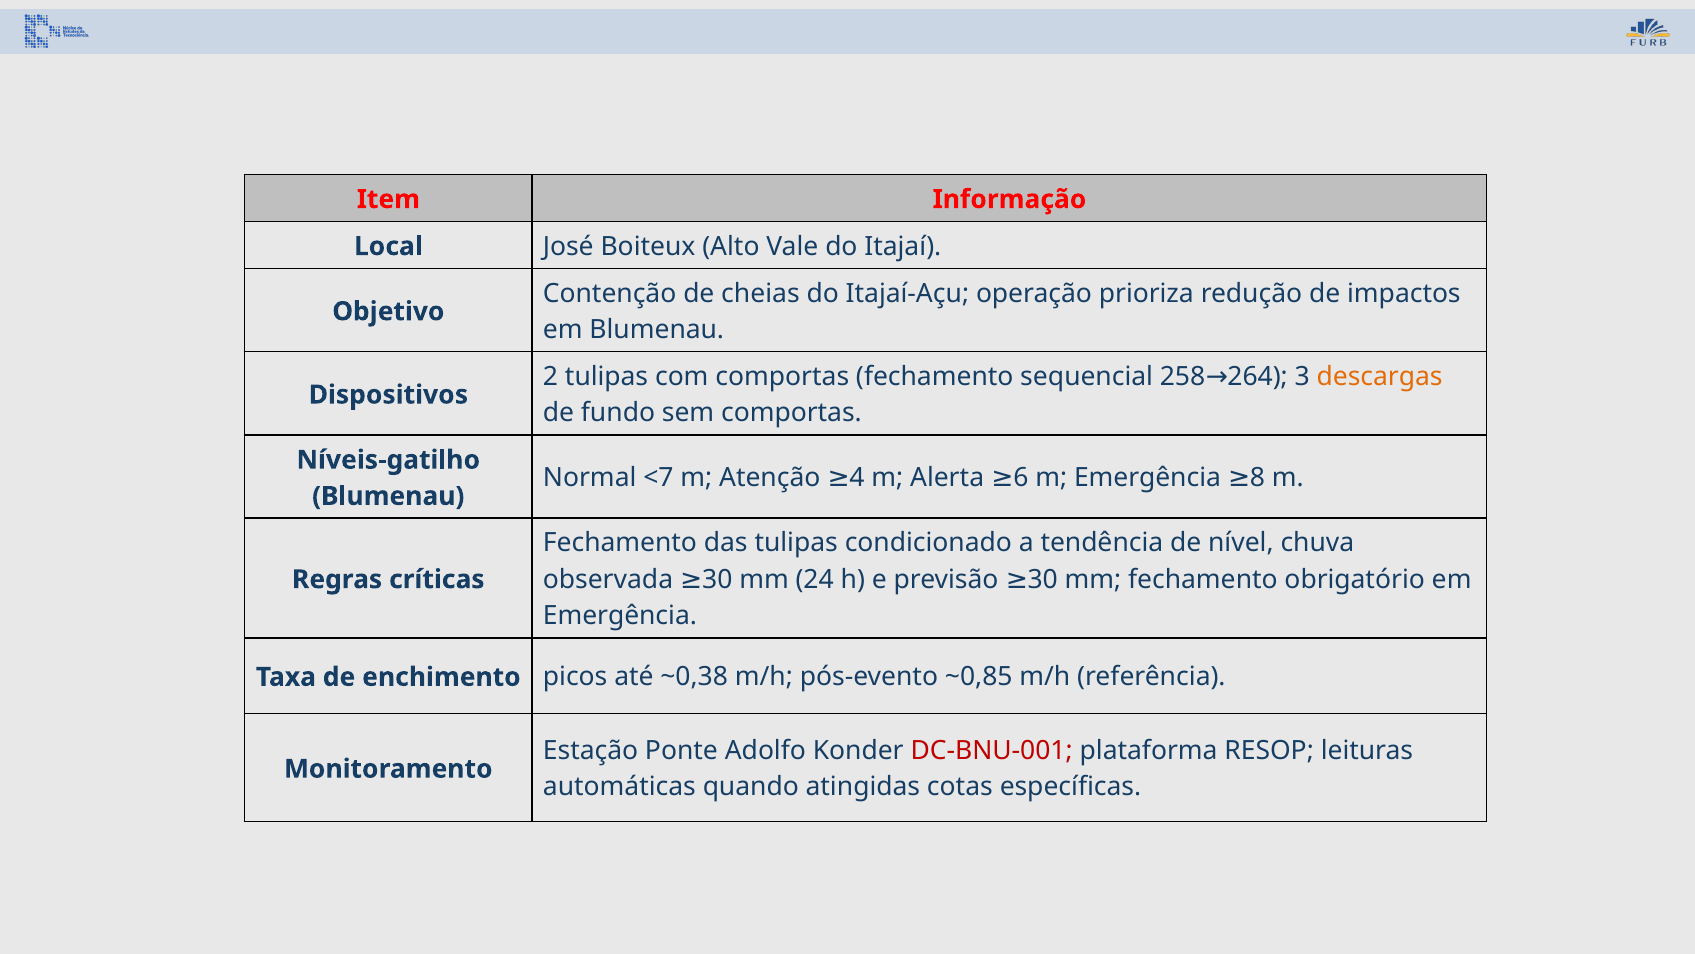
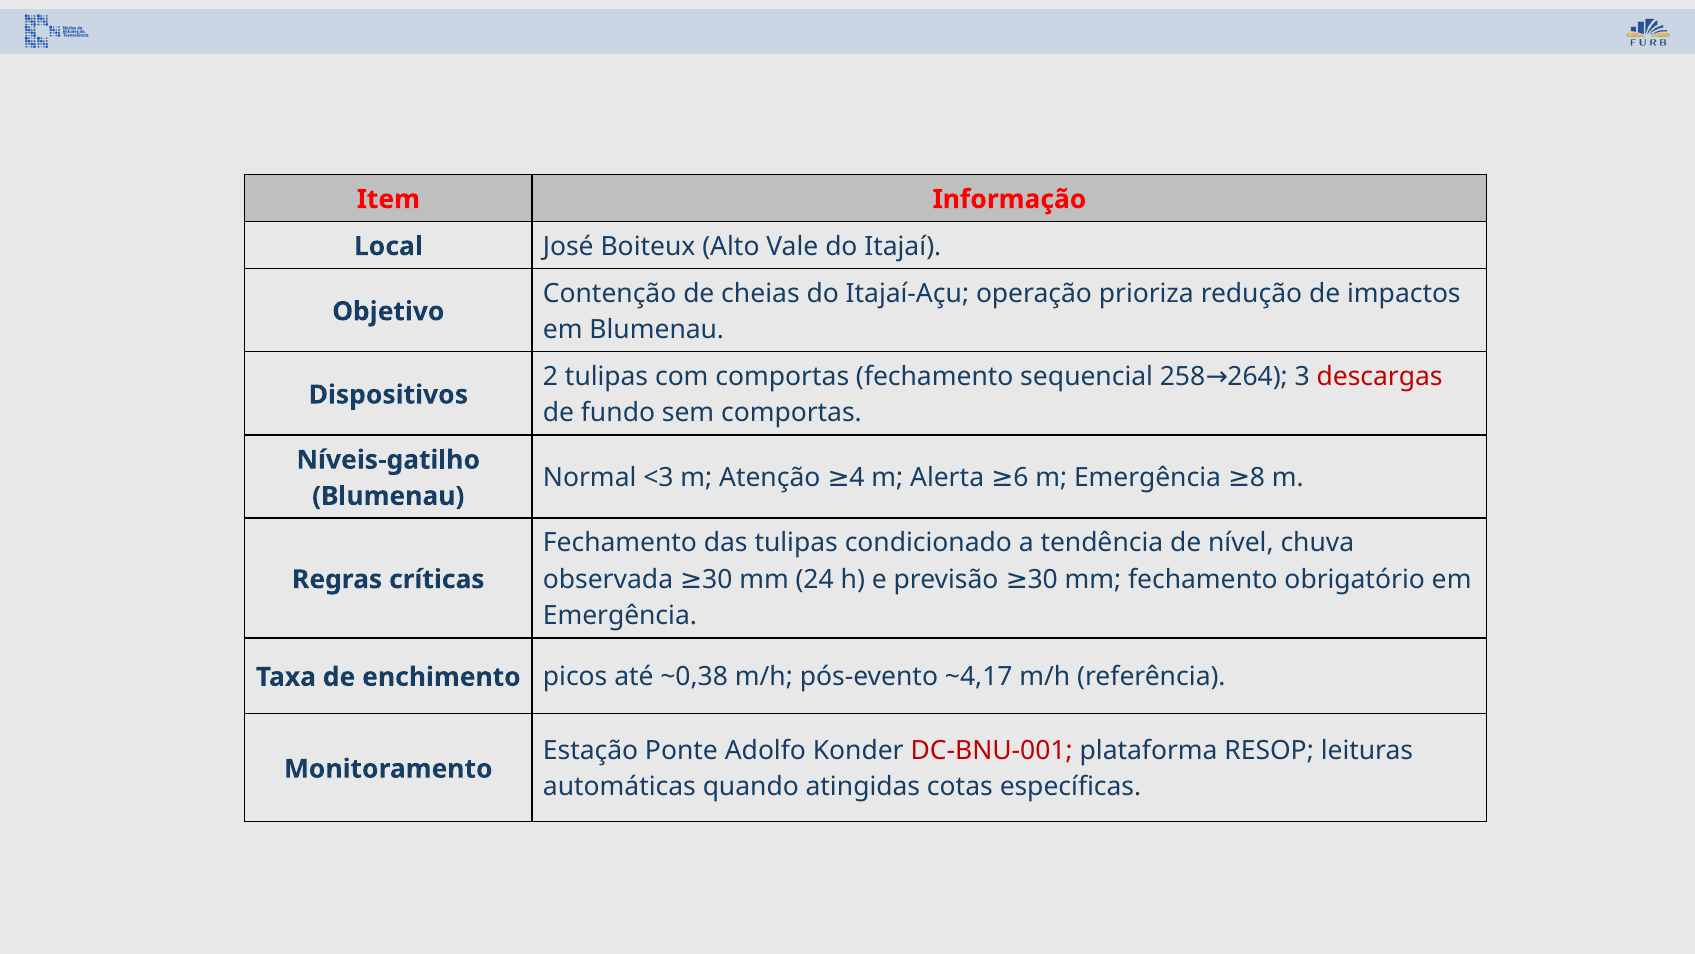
descargas colour: orange -> red
<7: <7 -> <3
~0,85: ~0,85 -> ~4,17
